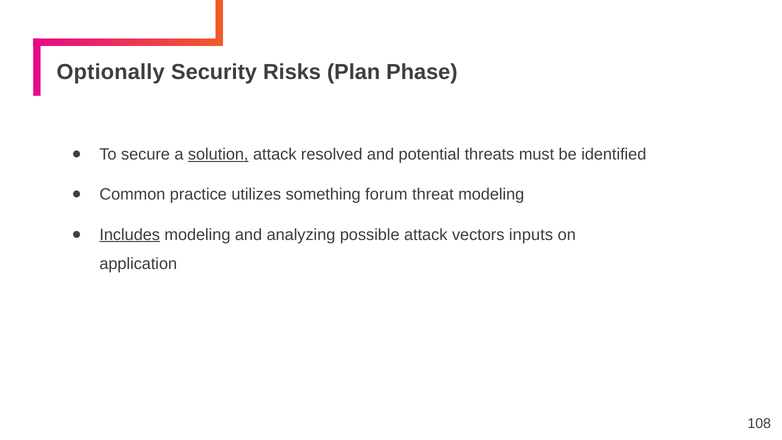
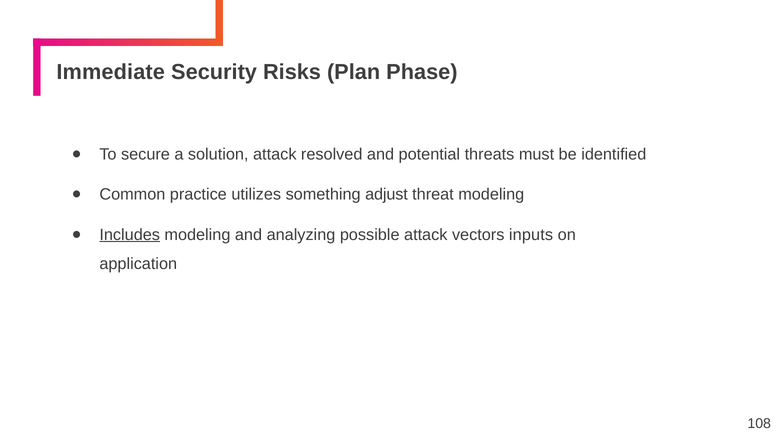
Optionally: Optionally -> Immediate
solution underline: present -> none
forum: forum -> adjust
